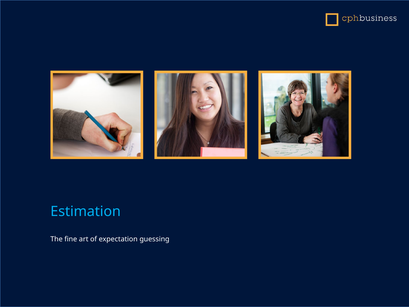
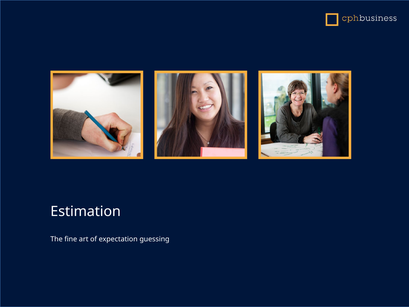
Estimation colour: light blue -> white
